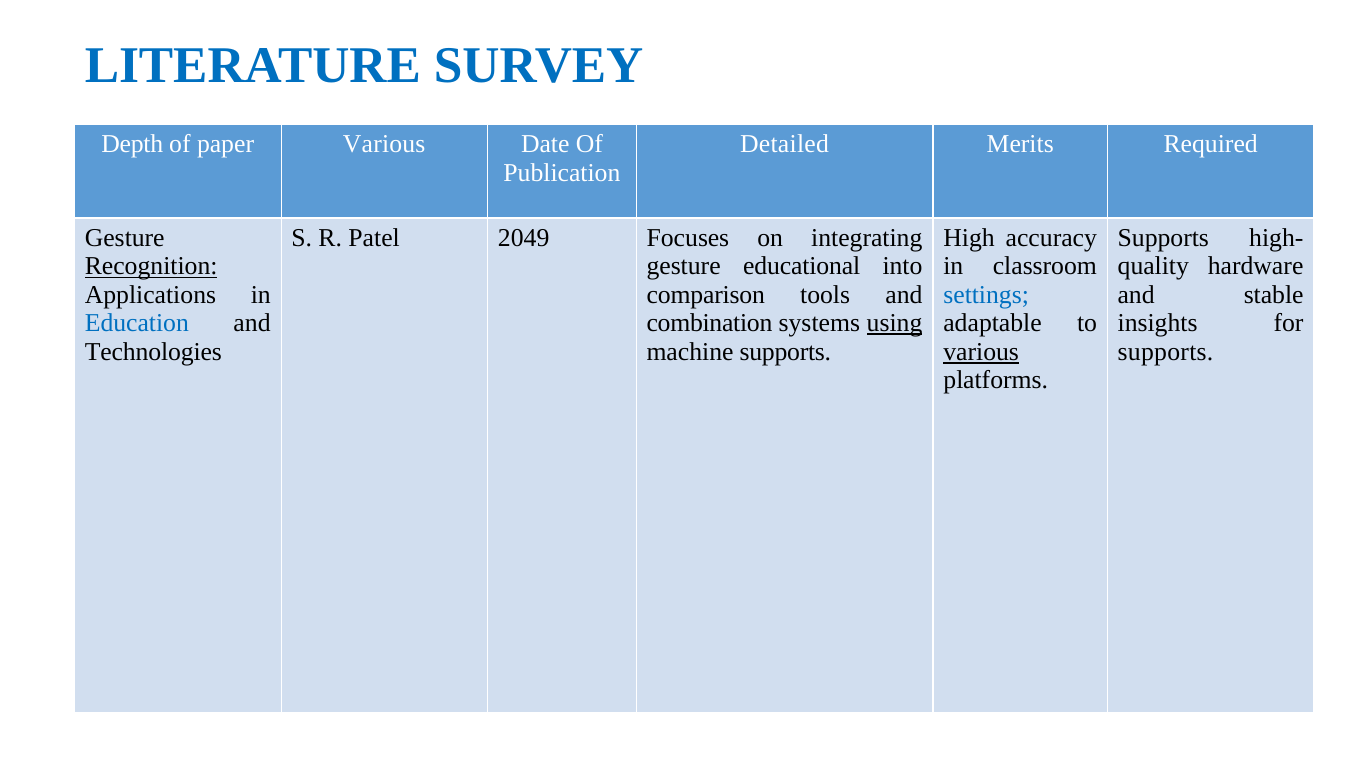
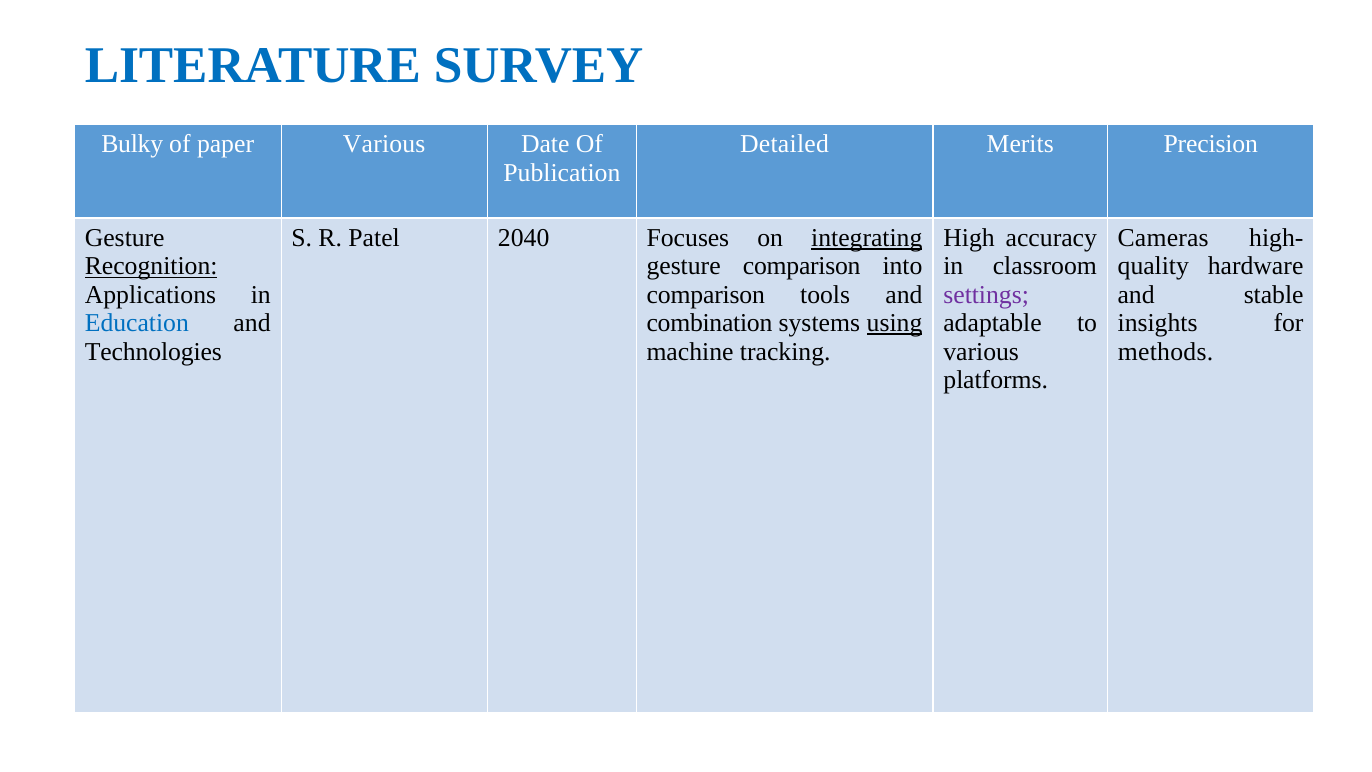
Depth: Depth -> Bulky
Required: Required -> Precision
2049: 2049 -> 2040
integrating underline: none -> present
Supports at (1163, 238): Supports -> Cameras
gesture educational: educational -> comparison
settings colour: blue -> purple
machine supports: supports -> tracking
various at (981, 352) underline: present -> none
supports at (1166, 352): supports -> methods
